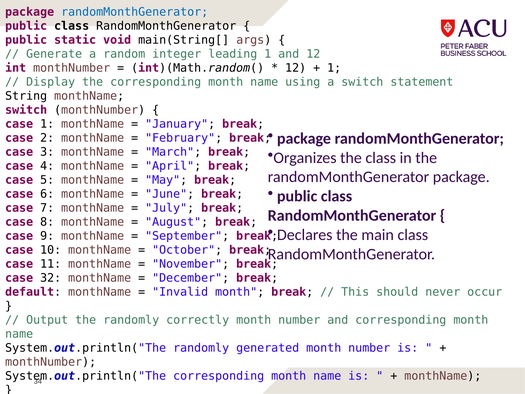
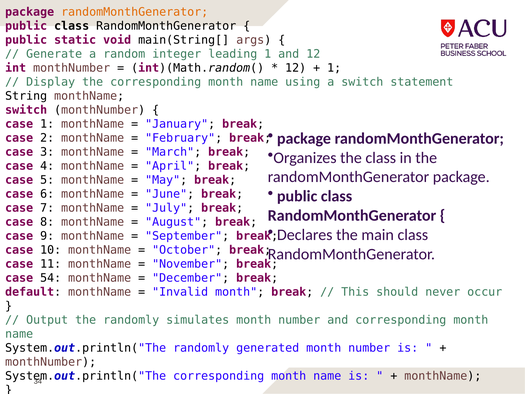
randomMonthGenerator at (135, 12) colour: blue -> orange
32: 32 -> 54
correctly: correctly -> simulates
